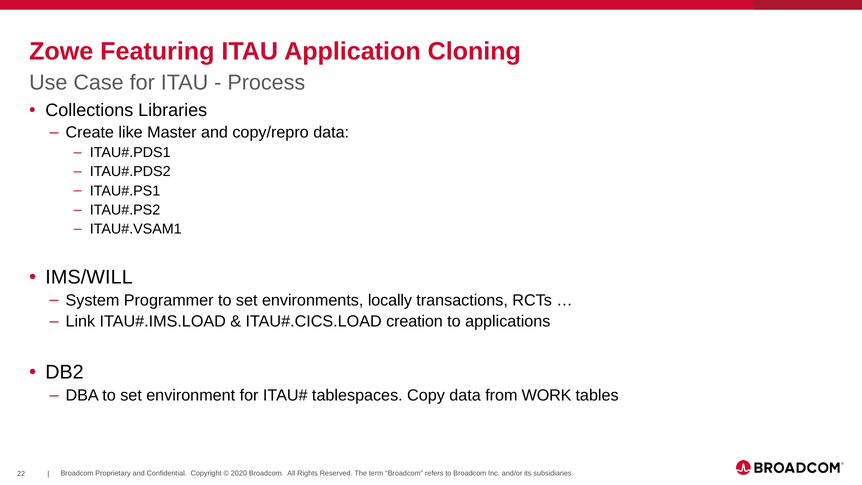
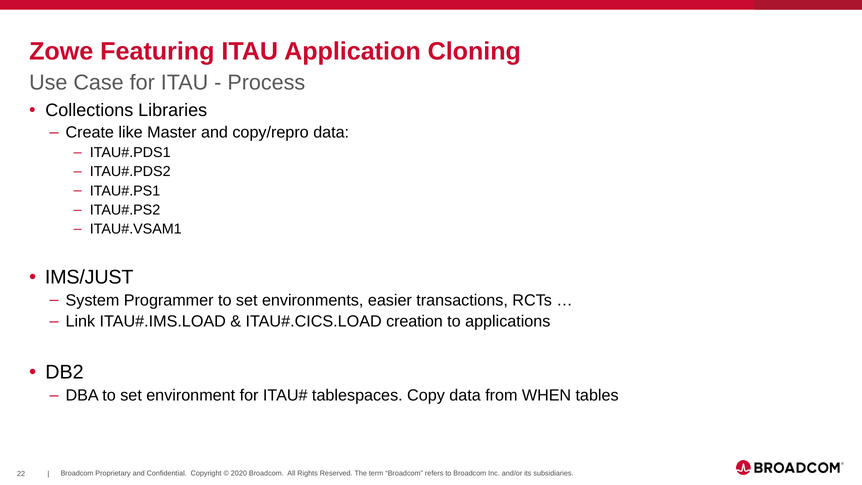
IMS/WILL: IMS/WILL -> IMS/JUST
locally: locally -> easier
WORK: WORK -> WHEN
